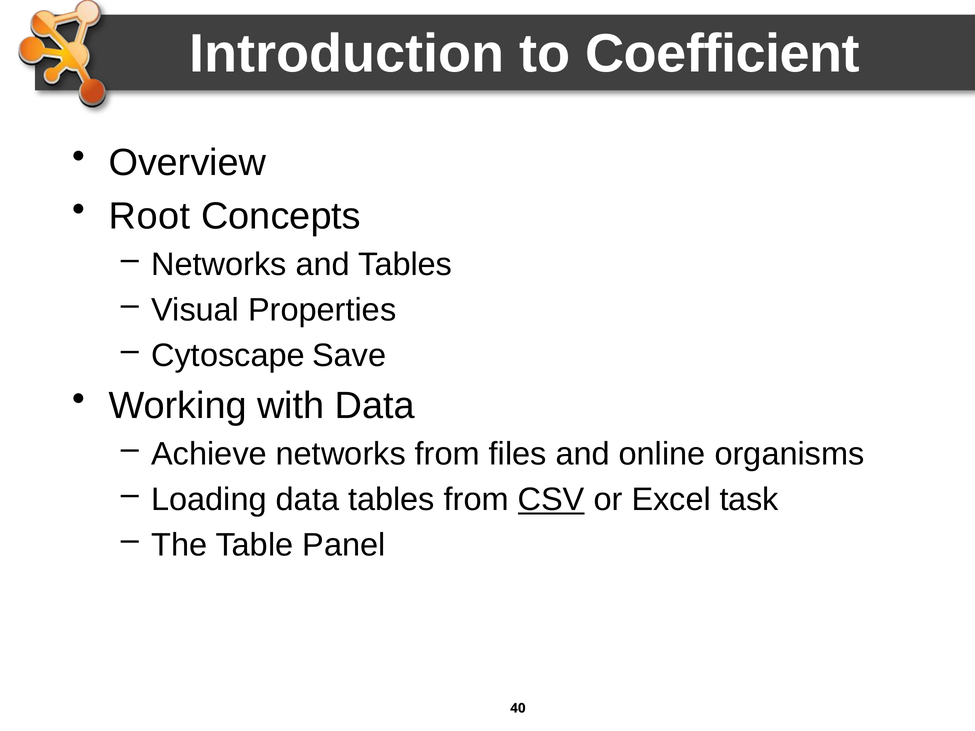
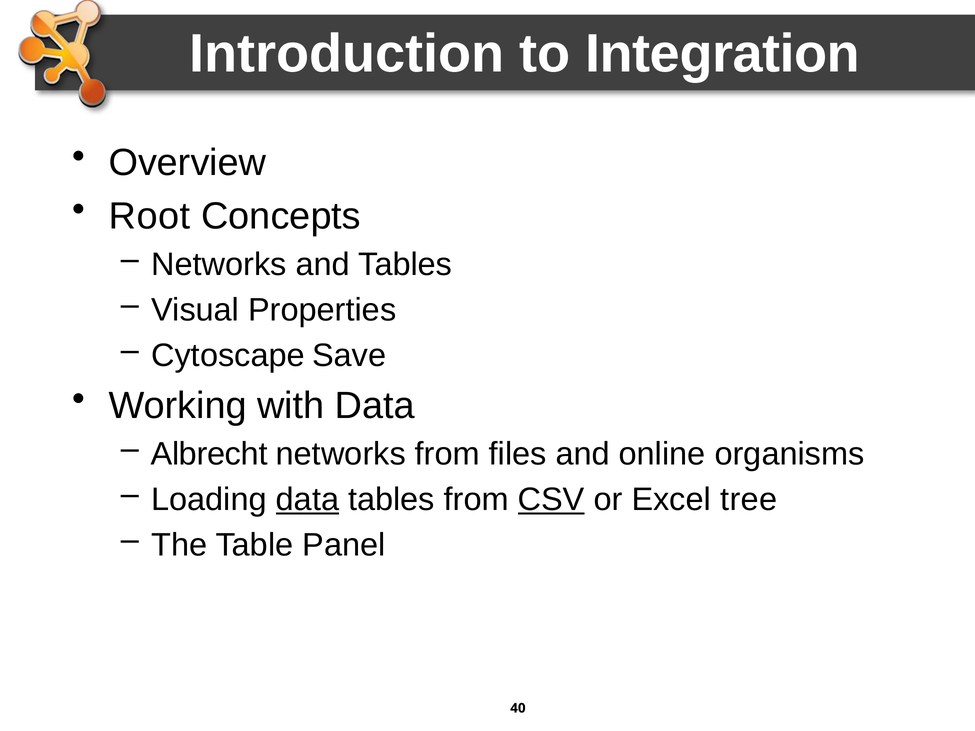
Coefficient: Coefficient -> Integration
Achieve: Achieve -> Albrecht
data at (307, 500) underline: none -> present
task: task -> tree
